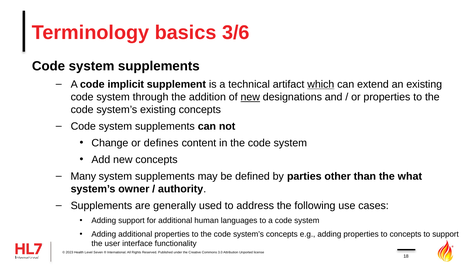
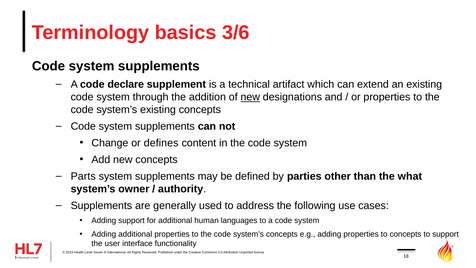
implicit: implicit -> declare
which underline: present -> none
Many: Many -> Parts
